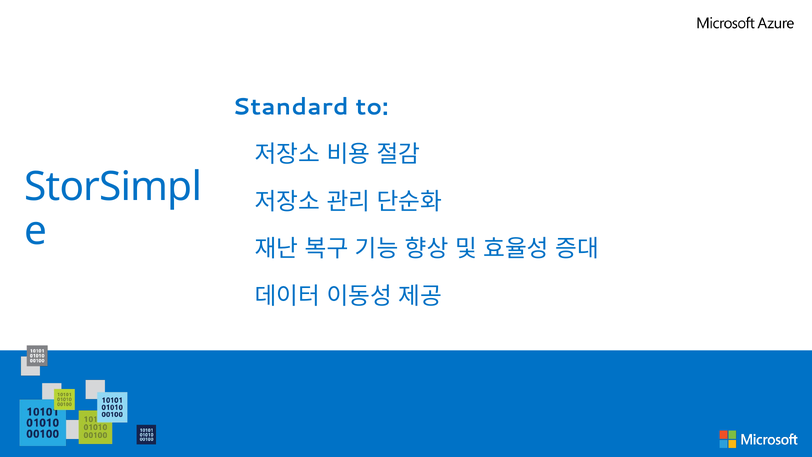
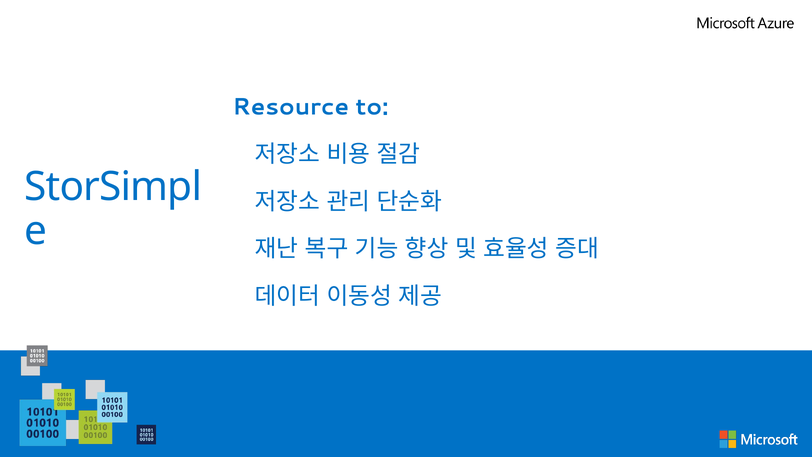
Standard: Standard -> Resource
